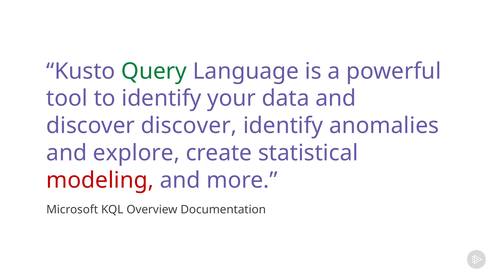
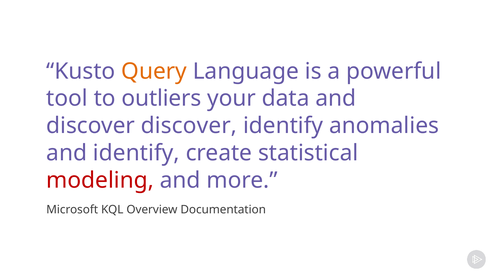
Query colour: green -> orange
to identify: identify -> outliers
and explore: explore -> identify
